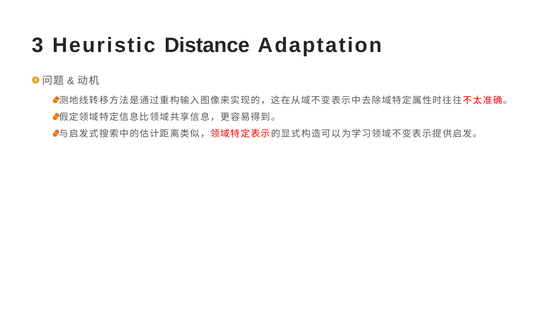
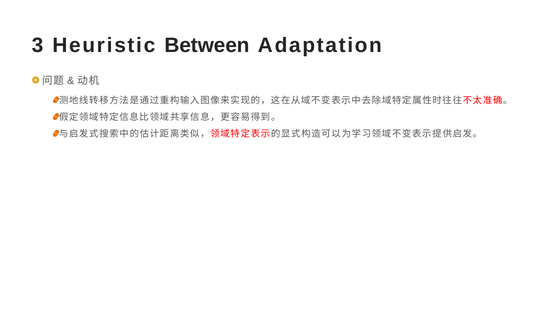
Distance: Distance -> Between
